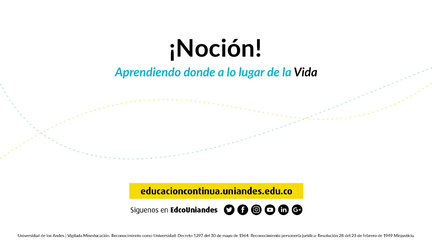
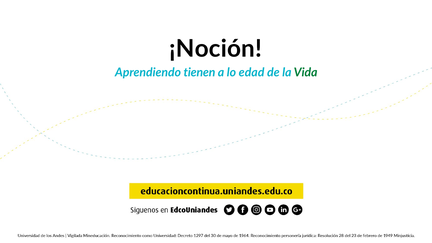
donde: donde -> tienen
lugar: lugar -> edad
Vida colour: black -> green
